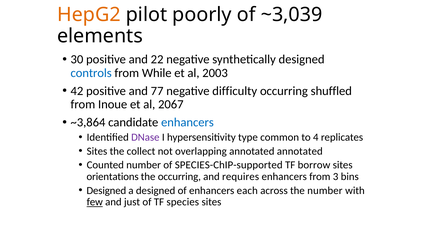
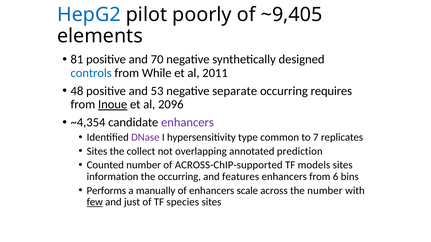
HepG2 colour: orange -> blue
~3,039: ~3,039 -> ~9,405
30: 30 -> 81
22: 22 -> 70
2003: 2003 -> 2011
42: 42 -> 48
77: 77 -> 53
difficulty: difficulty -> separate
shuffled: shuffled -> requires
Inoue underline: none -> present
2067: 2067 -> 2096
~3,864: ~3,864 -> ~4,354
enhancers at (187, 123) colour: blue -> purple
4: 4 -> 7
annotated annotated: annotated -> prediction
SPECIES-ChIP-supported: SPECIES-ChIP-supported -> ACROSS-ChIP-supported
borrow: borrow -> models
orientations: orientations -> information
requires: requires -> features
3: 3 -> 6
Designed at (106, 191): Designed -> Performs
a designed: designed -> manually
each: each -> scale
